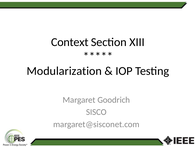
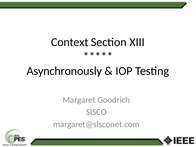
Modularization: Modularization -> Asynchronously
